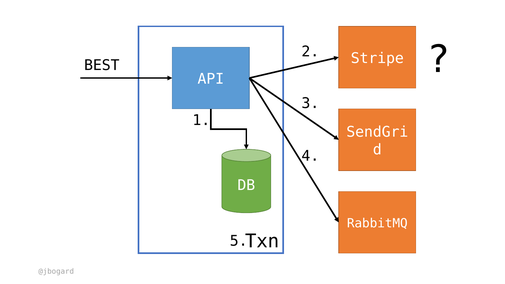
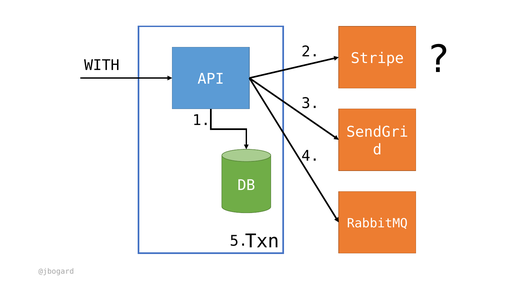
BEST: BEST -> WITH
